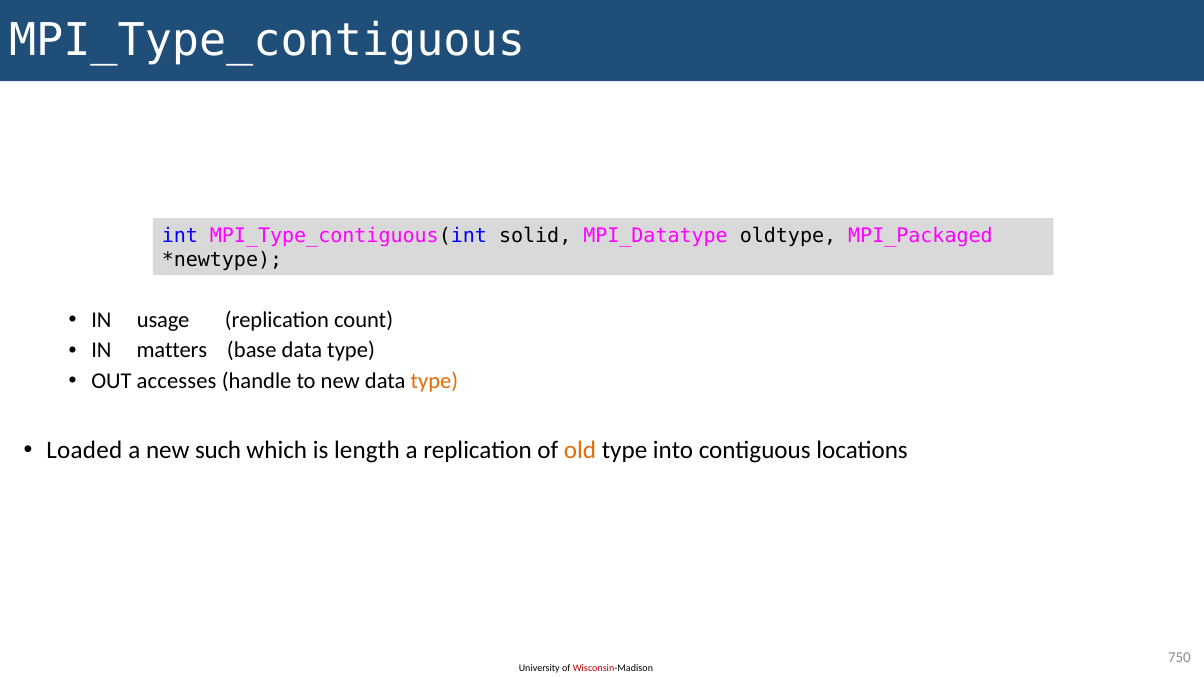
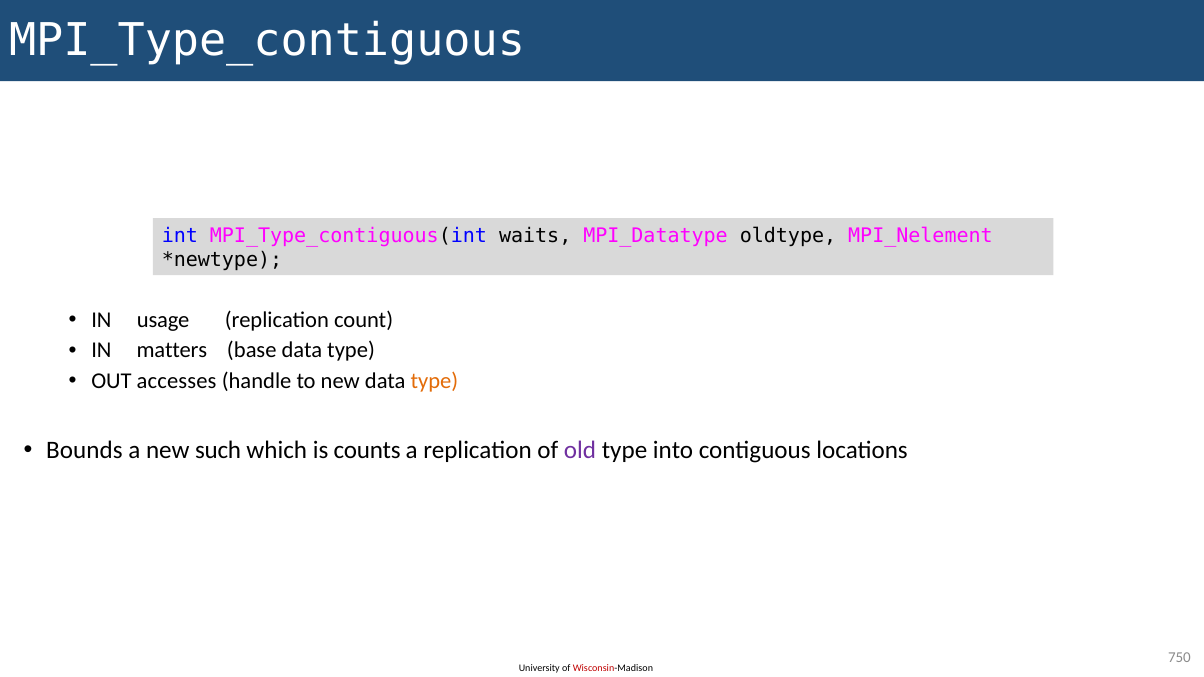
solid: solid -> waits
MPI_Packaged: MPI_Packaged -> MPI_Nelement
Loaded: Loaded -> Bounds
length: length -> counts
old colour: orange -> purple
